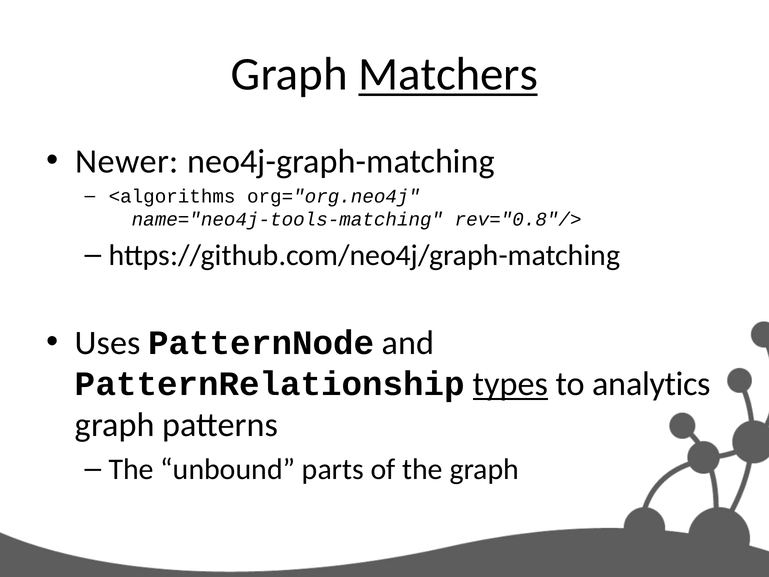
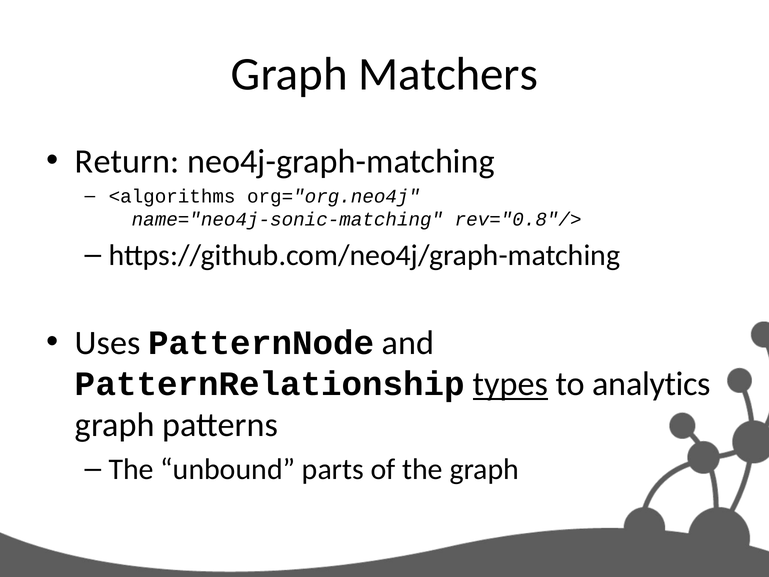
Matchers underline: present -> none
Newer: Newer -> Return
name="neo4j-tools-matching: name="neo4j-tools-matching -> name="neo4j-sonic-matching
